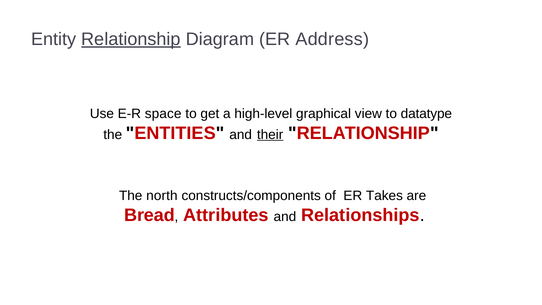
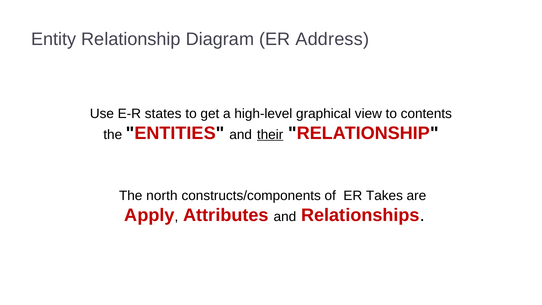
Relationship at (131, 39) underline: present -> none
space: space -> states
datatype: datatype -> contents
Bread: Bread -> Apply
